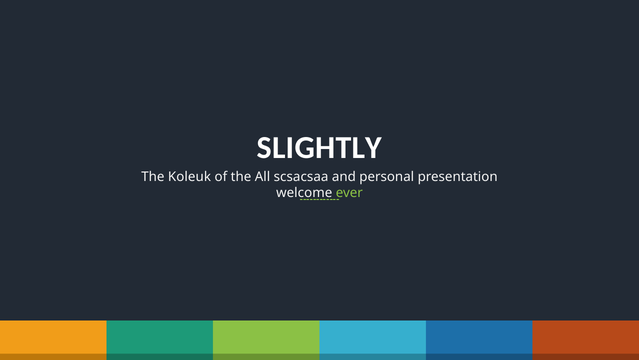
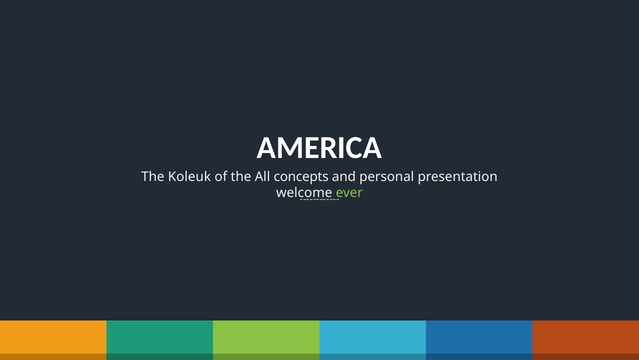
SLIGHTLY: SLIGHTLY -> AMERICA
scsacsaa: scsacsaa -> concepts
